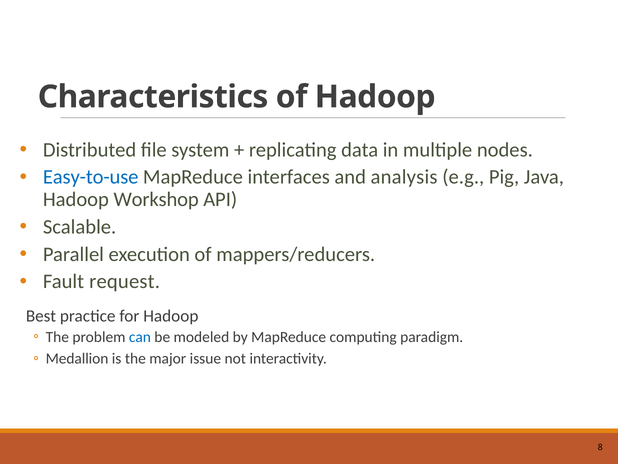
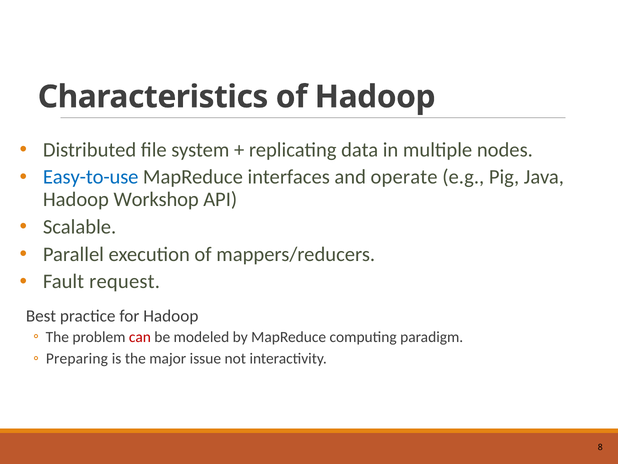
analysis: analysis -> operate
can colour: blue -> red
Medallion: Medallion -> Preparing
